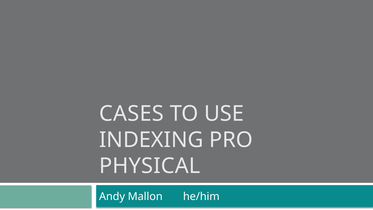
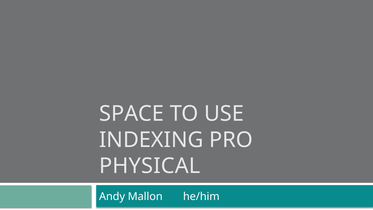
CASES: CASES -> SPACE
